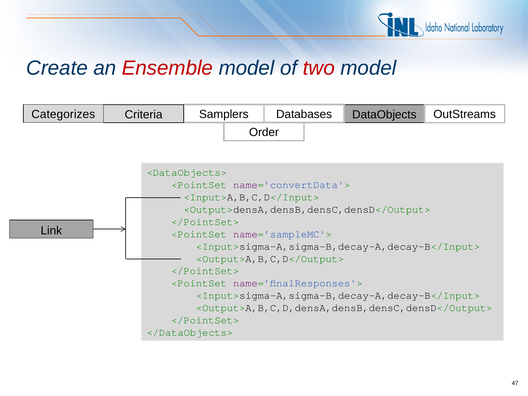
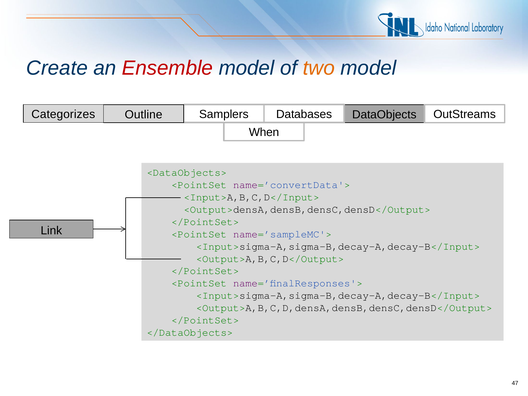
two colour: red -> orange
Criteria: Criteria -> Outline
Order: Order -> When
